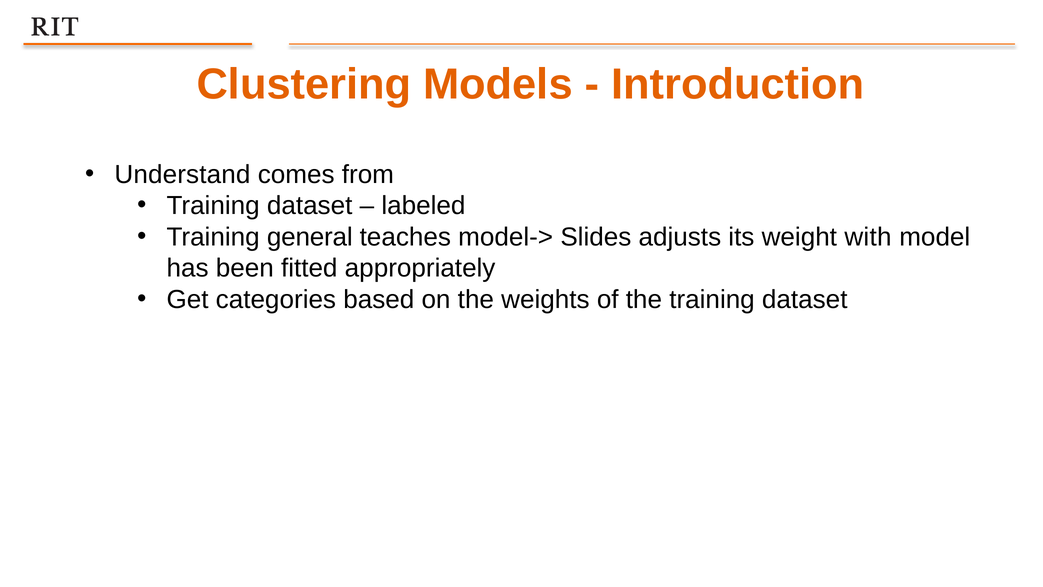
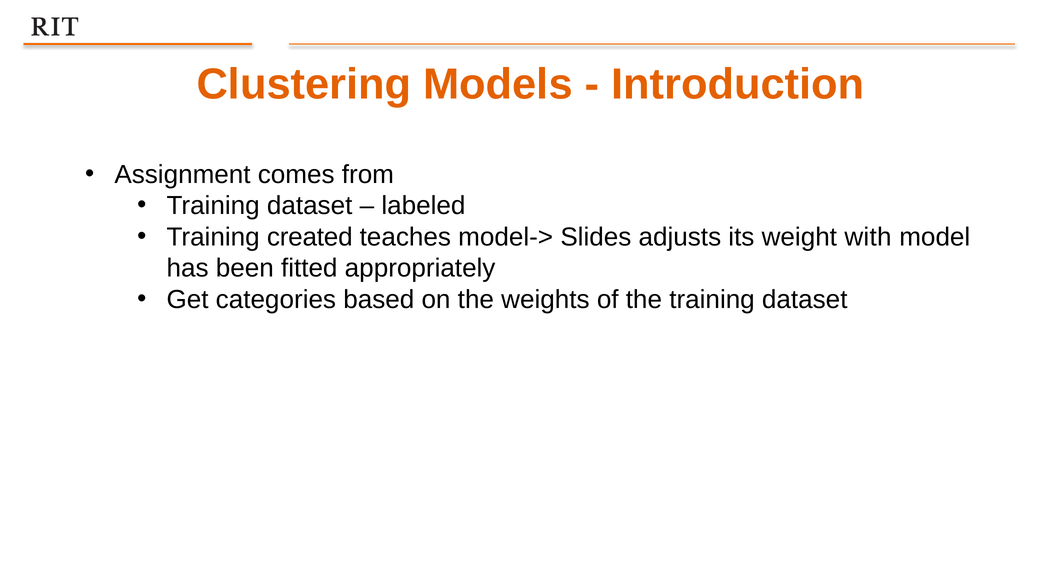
Understand: Understand -> Assignment
general: general -> created
